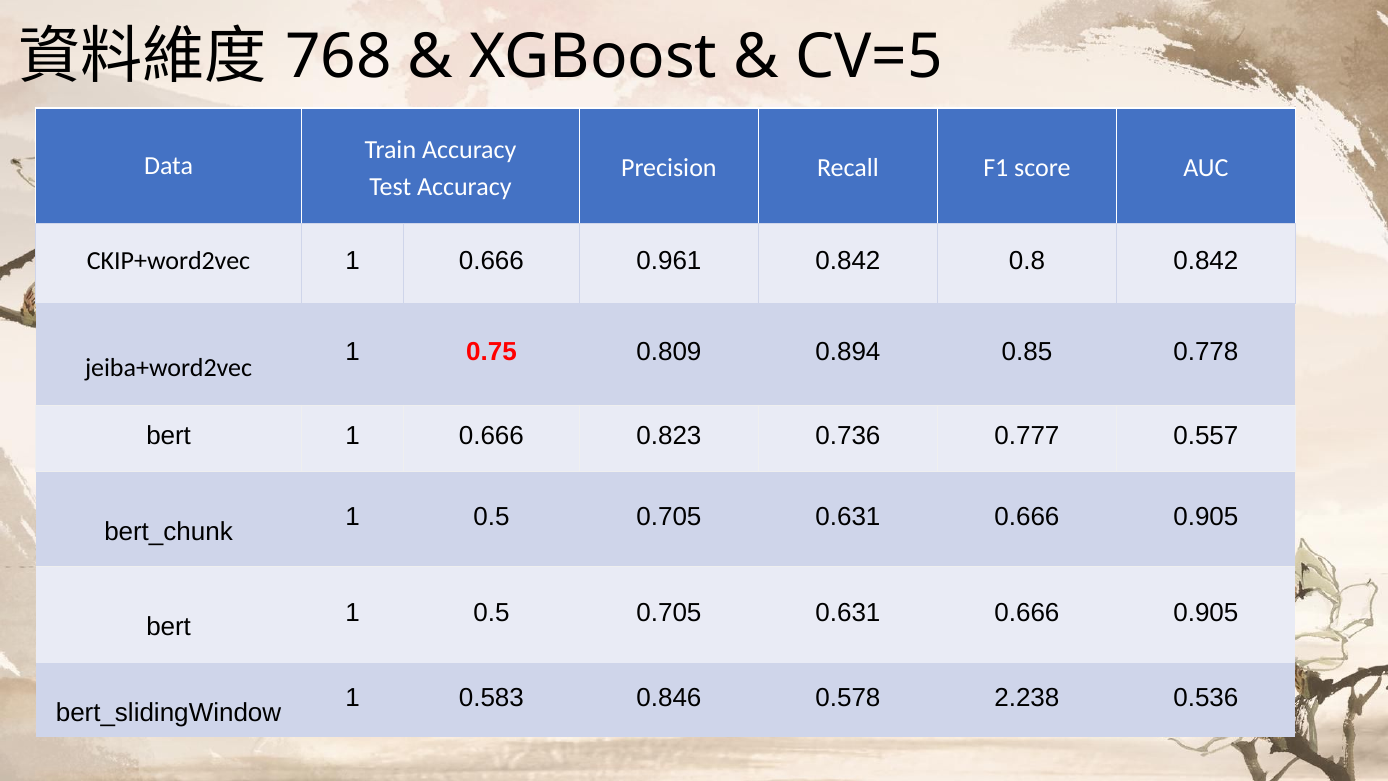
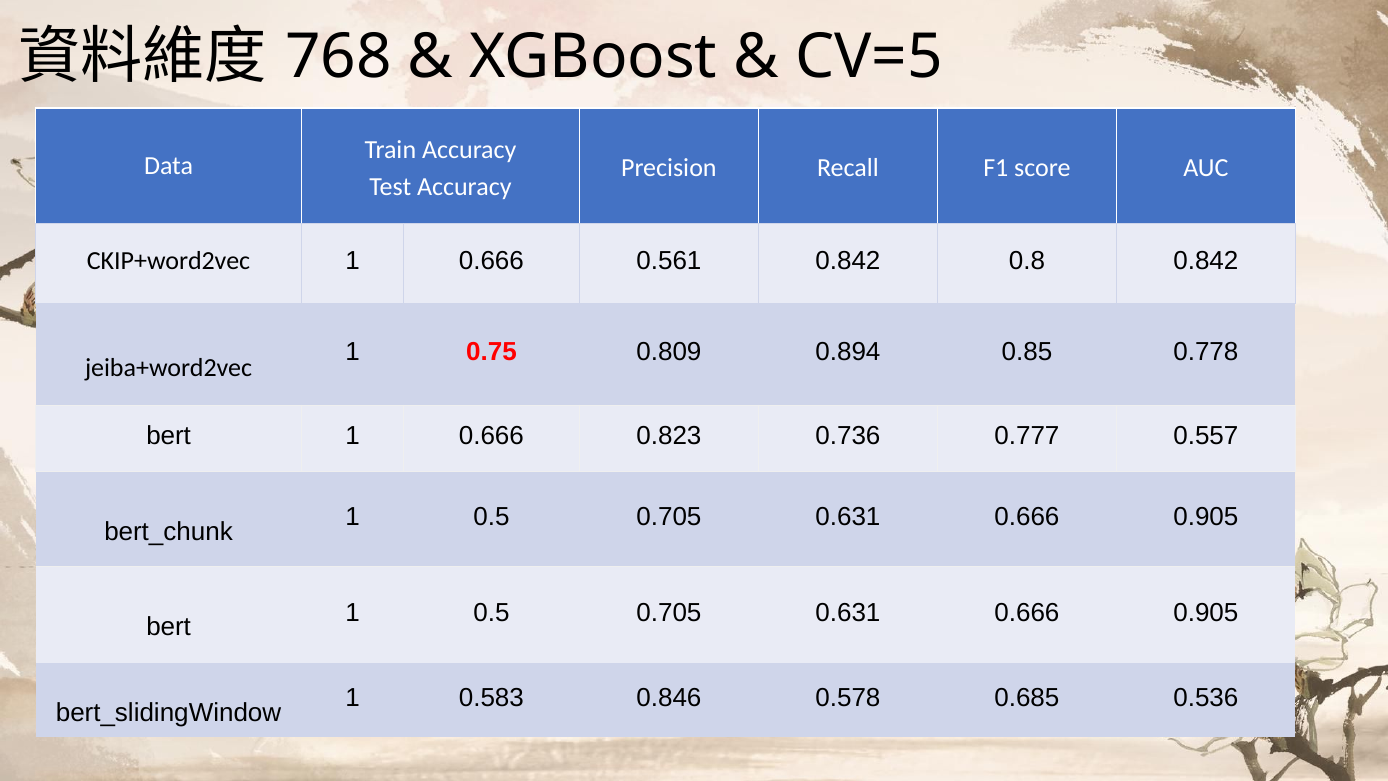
0.961: 0.961 -> 0.561
2.238: 2.238 -> 0.685
